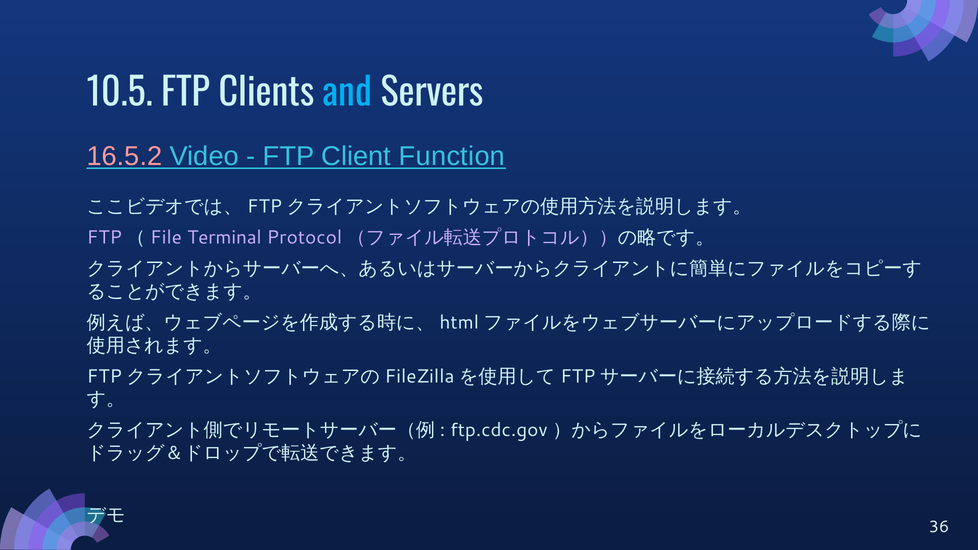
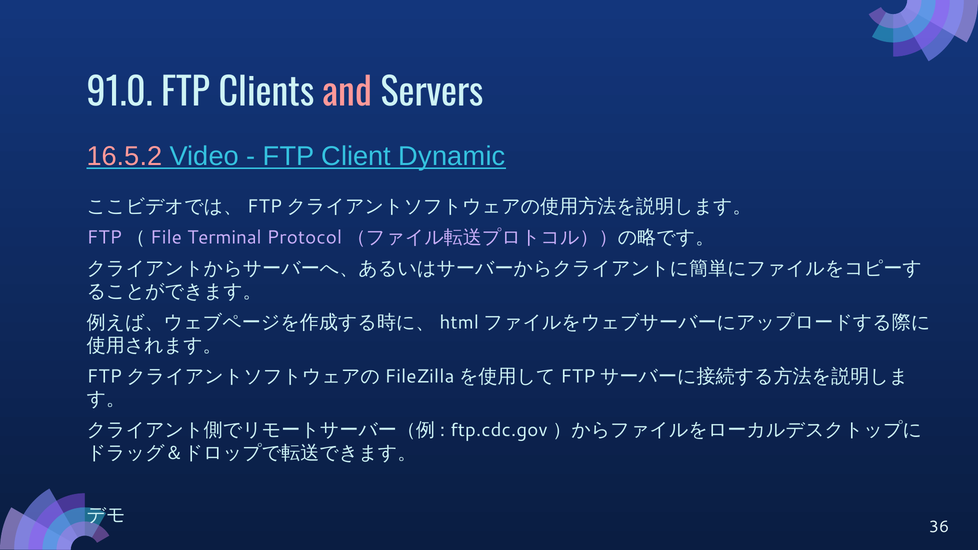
10.5: 10.5 -> 91.0
and colour: light blue -> pink
Function: Function -> Dynamic
